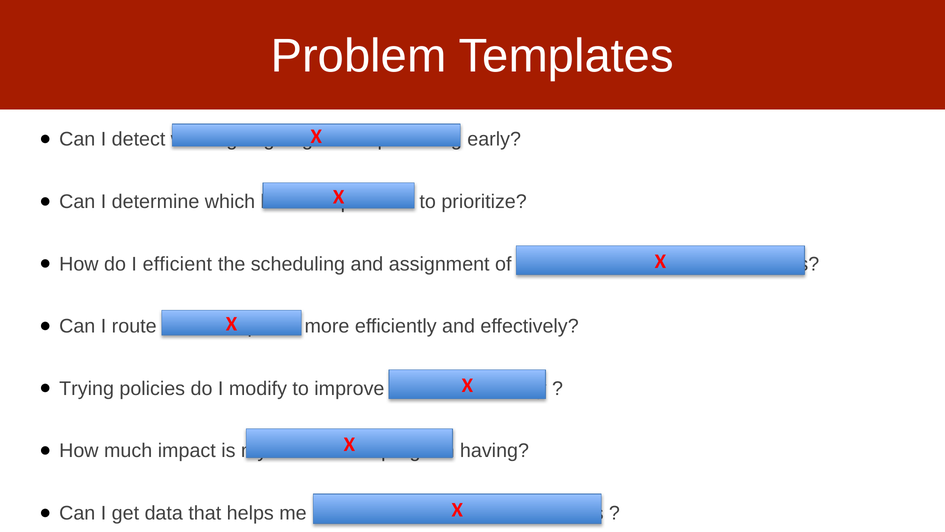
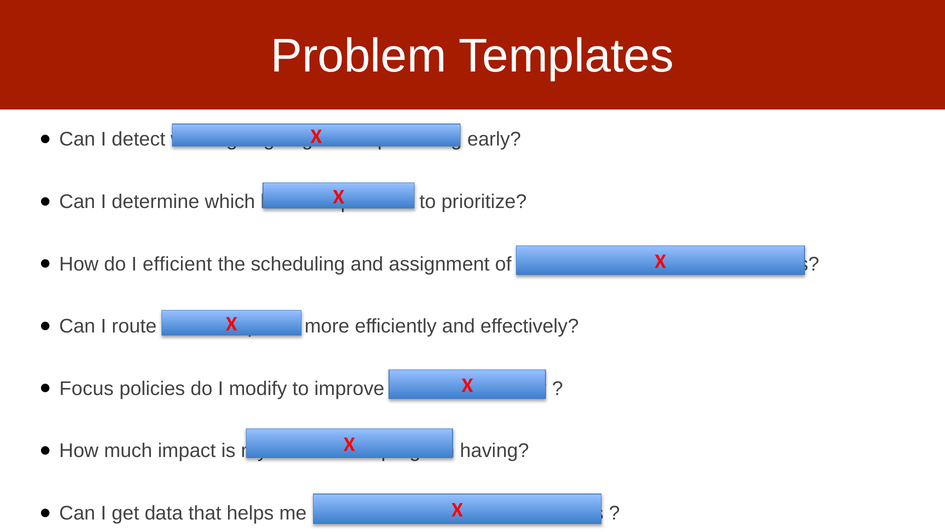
Trying: Trying -> Focus
